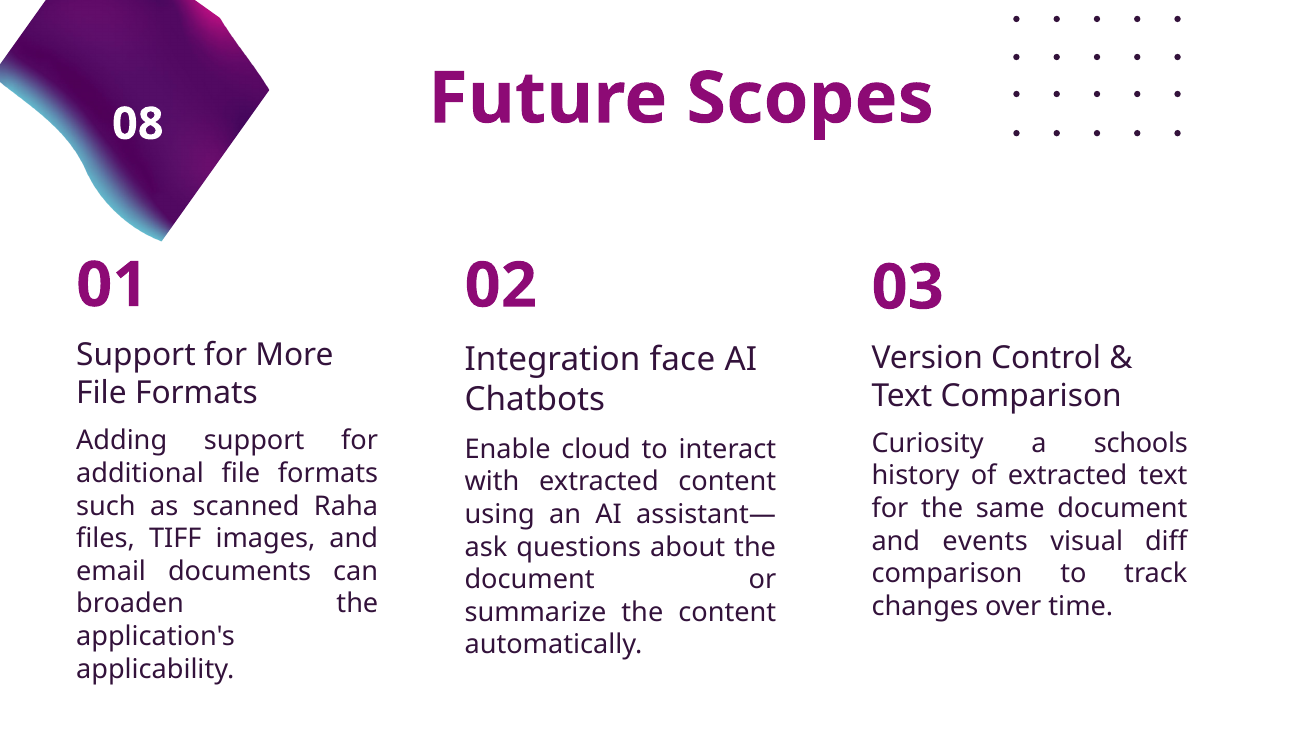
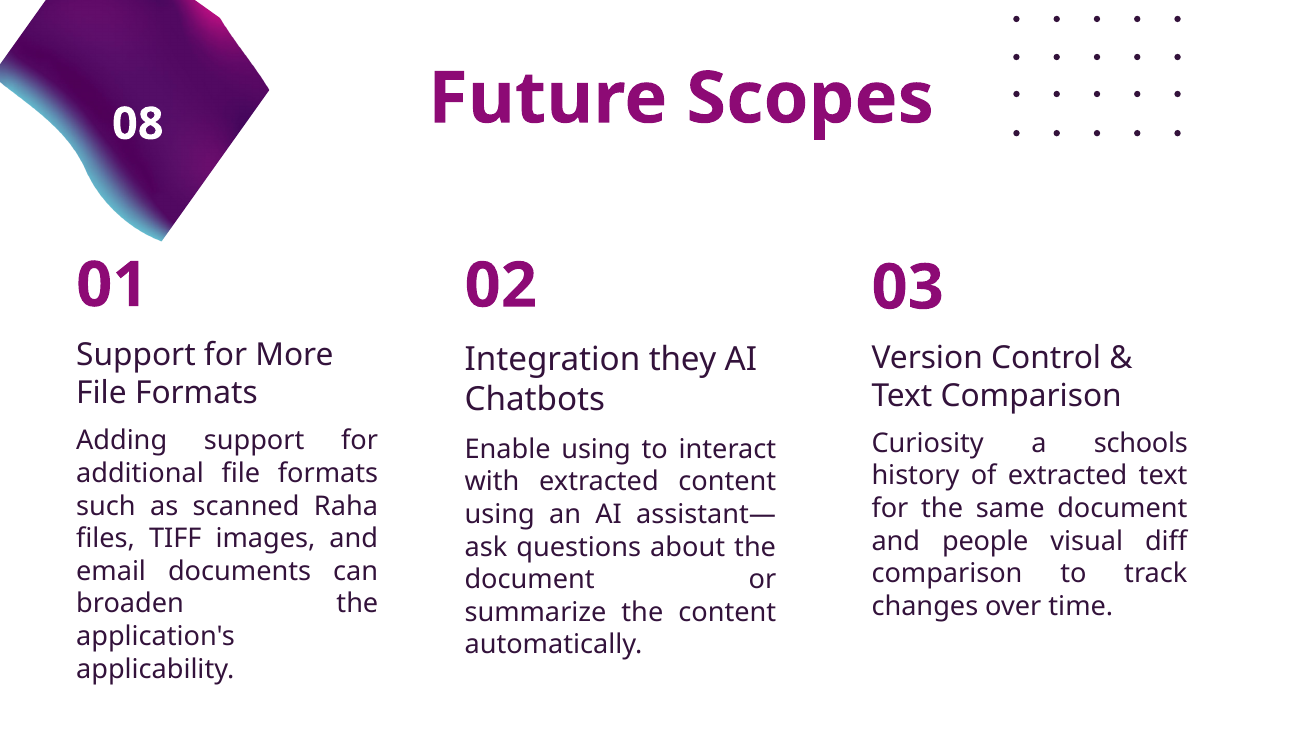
face: face -> they
Enable cloud: cloud -> using
events: events -> people
